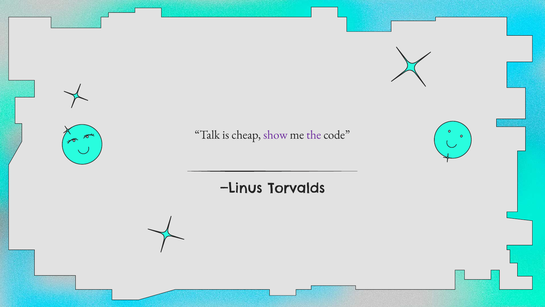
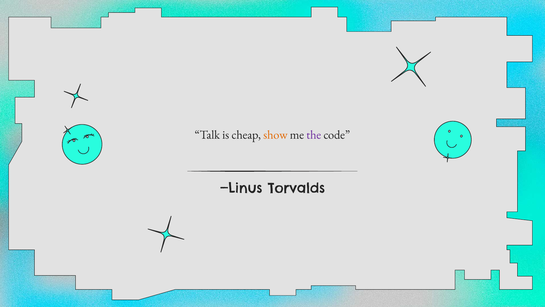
show colour: purple -> orange
